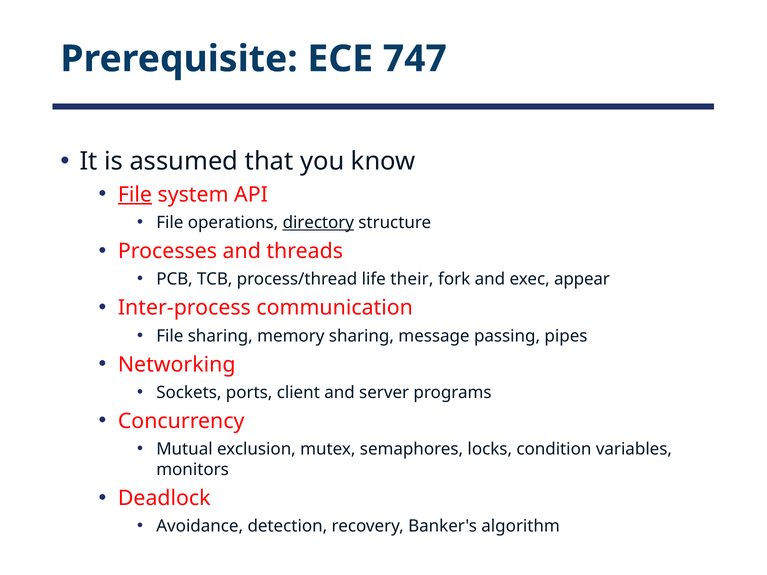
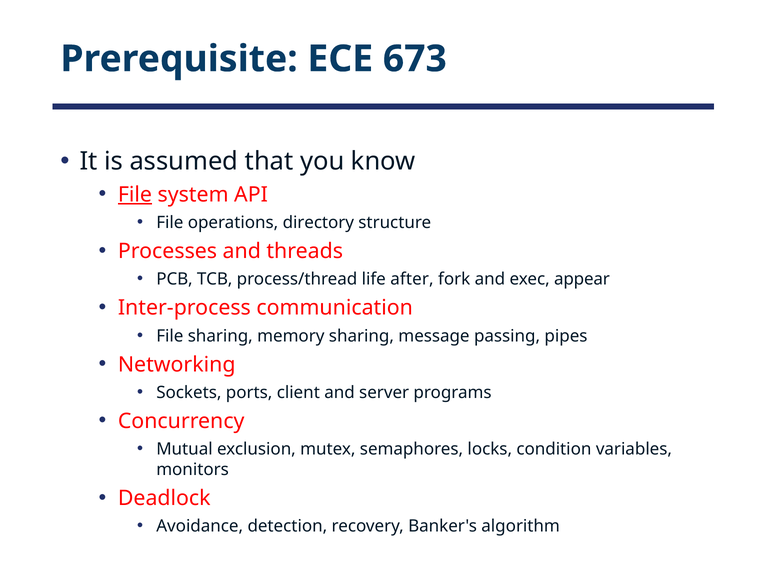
747: 747 -> 673
directory underline: present -> none
their: their -> after
